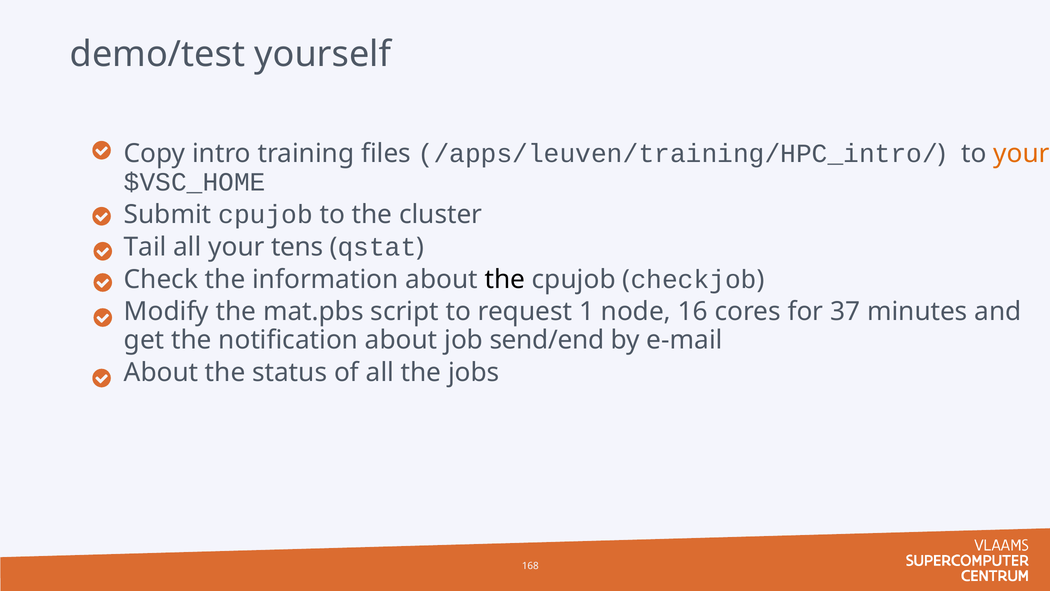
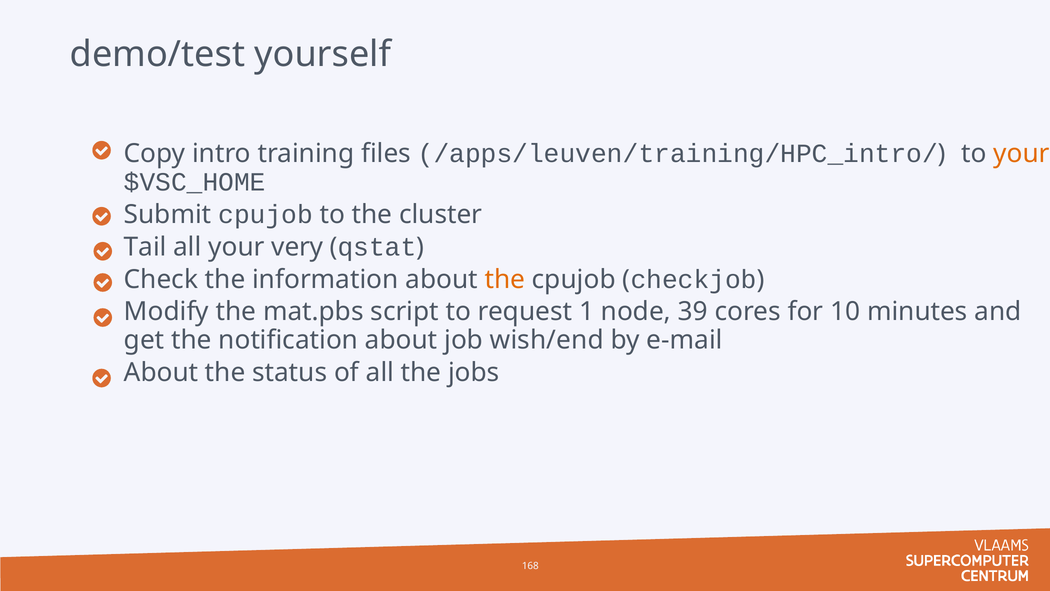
tens: tens -> very
the at (505, 279) colour: black -> orange
16: 16 -> 39
37: 37 -> 10
send/end: send/end -> wish/end
